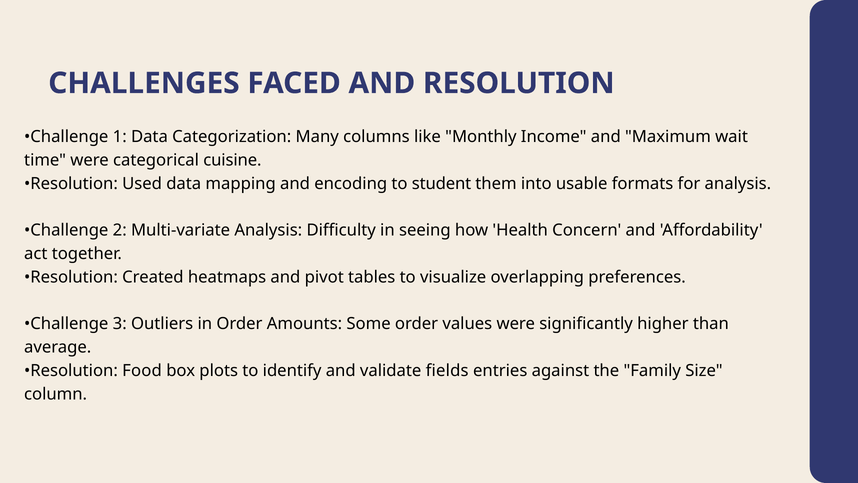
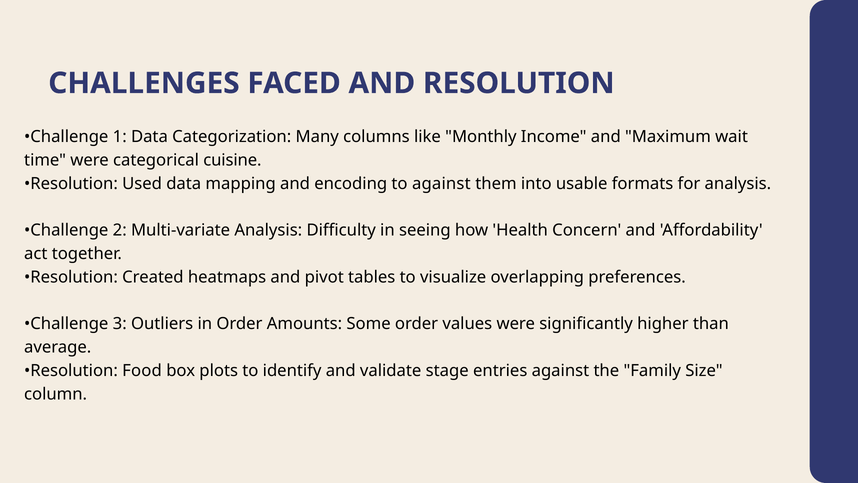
to student: student -> against
fields: fields -> stage
